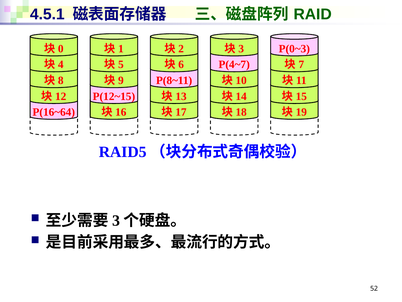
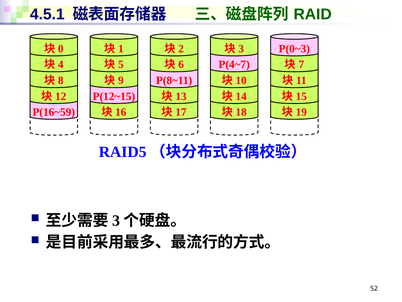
P(16~64: P(16~64 -> P(16~59
